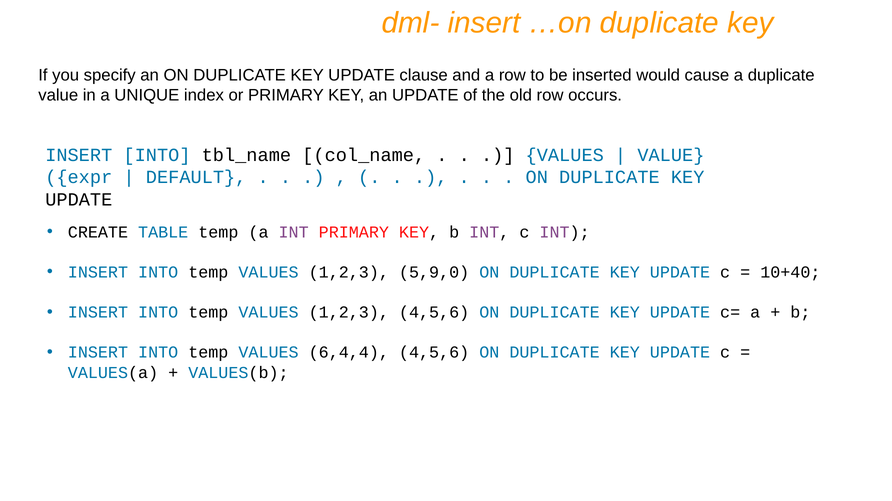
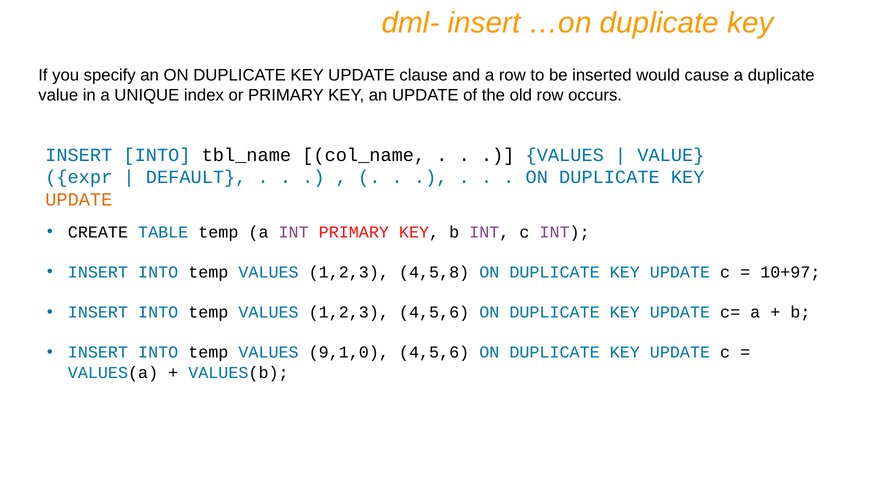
UPDATE at (79, 200) colour: black -> orange
5,9,0: 5,9,0 -> 4,5,8
10+40: 10+40 -> 10+97
6,4,4: 6,4,4 -> 9,1,0
